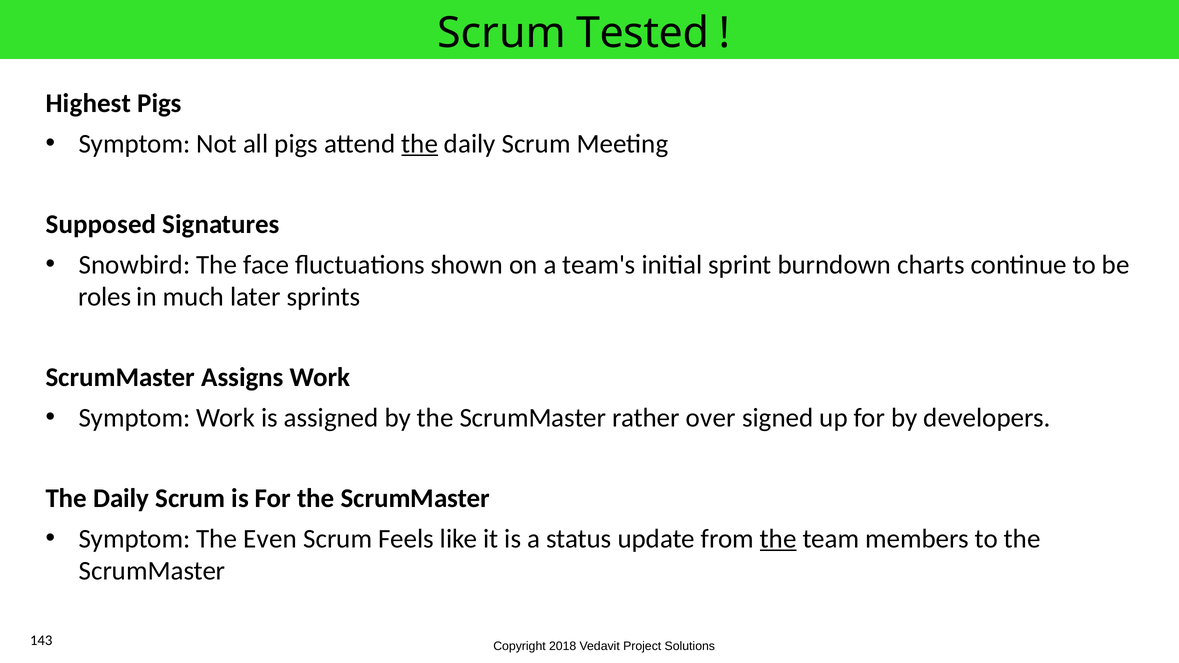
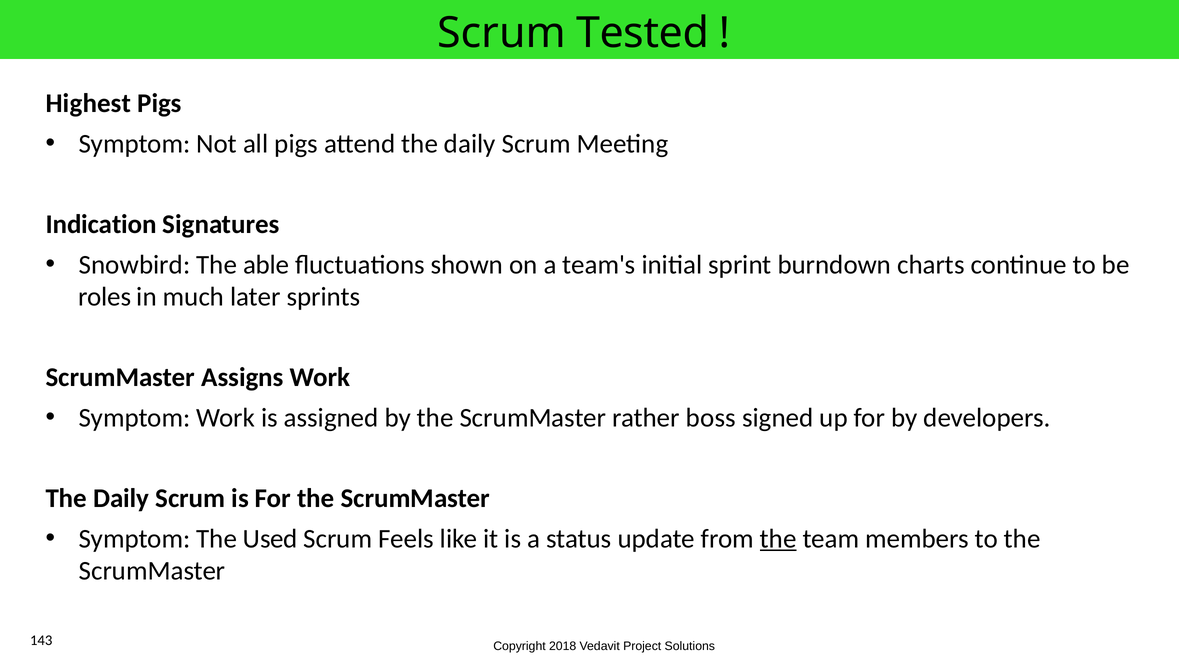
the at (420, 144) underline: present -> none
Supposed: Supposed -> Indication
face: face -> able
over: over -> boss
Even: Even -> Used
